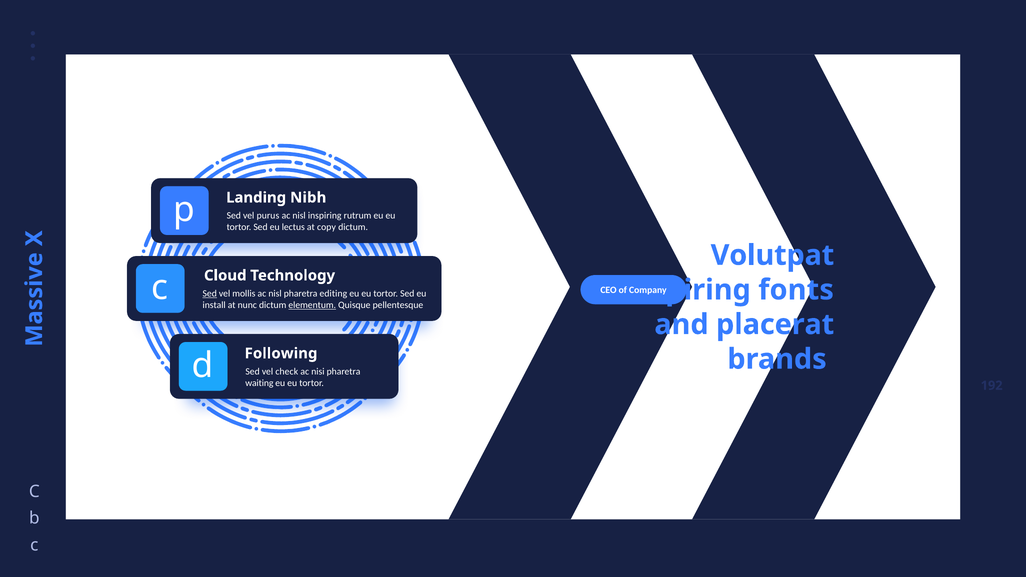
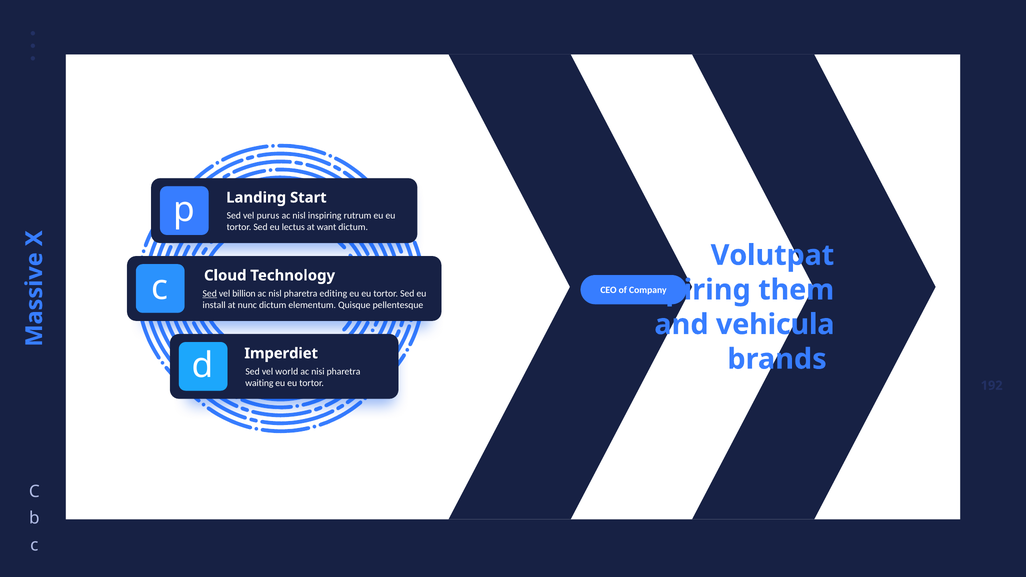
Nibh: Nibh -> Start
copy: copy -> want
fonts: fonts -> them
mollis: mollis -> billion
elementum underline: present -> none
placerat: placerat -> vehicula
Following: Following -> Imperdiet
check: check -> world
